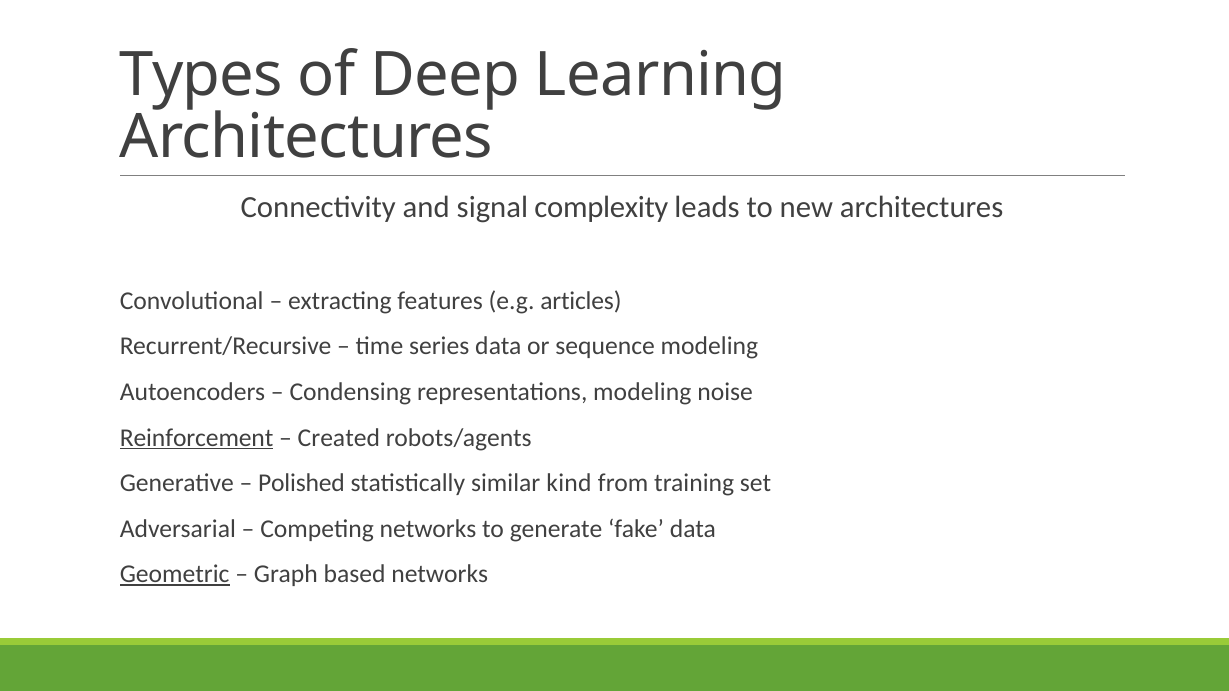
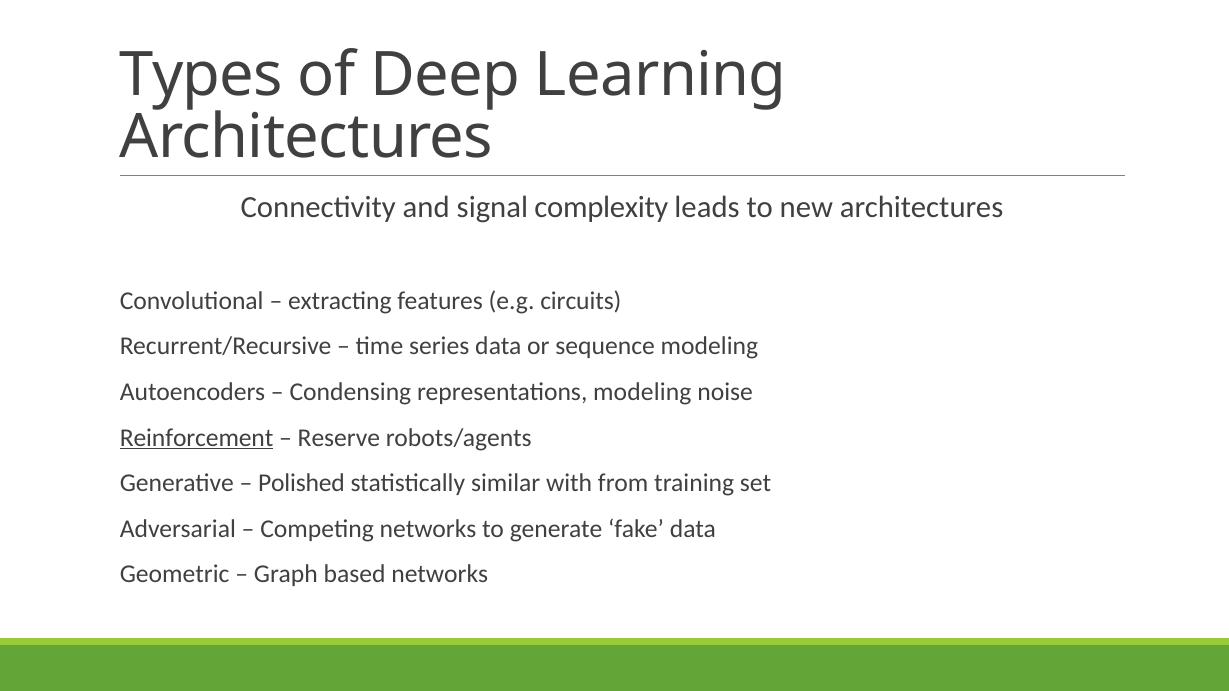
articles: articles -> circuits
Created: Created -> Reserve
kind: kind -> with
Geometric underline: present -> none
